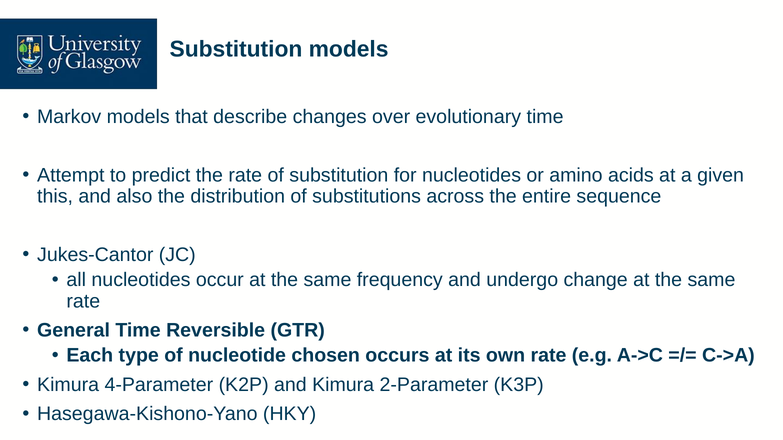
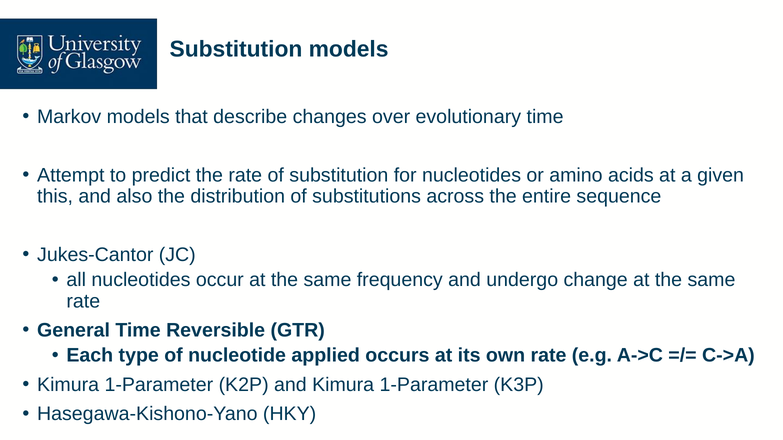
chosen: chosen -> applied
4-Parameter at (159, 385): 4-Parameter -> 1-Parameter
and Kimura 2-Parameter: 2-Parameter -> 1-Parameter
